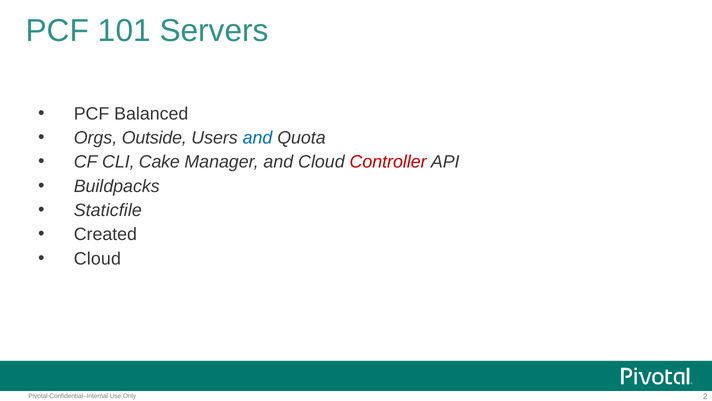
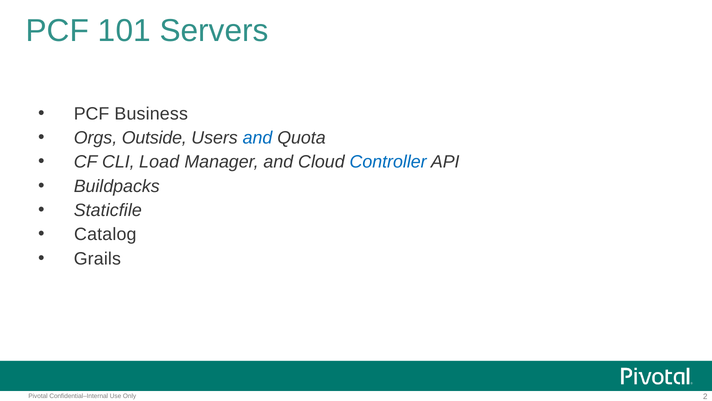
Balanced: Balanced -> Business
Cake: Cake -> Load
Controller colour: red -> blue
Created: Created -> Catalog
Cloud at (97, 258): Cloud -> Grails
